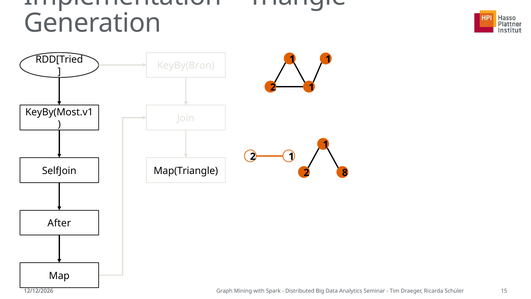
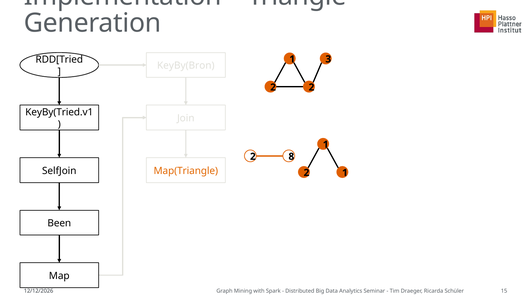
1 at (328, 59): 1 -> 3
1 at (311, 87): 1 -> 2
KeyBy(Most.v1: KeyBy(Most.v1 -> KeyBy(Tried.v1
1 at (291, 156): 1 -> 8
Map(Triangle colour: black -> orange
8 at (345, 173): 8 -> 1
After: After -> Been
